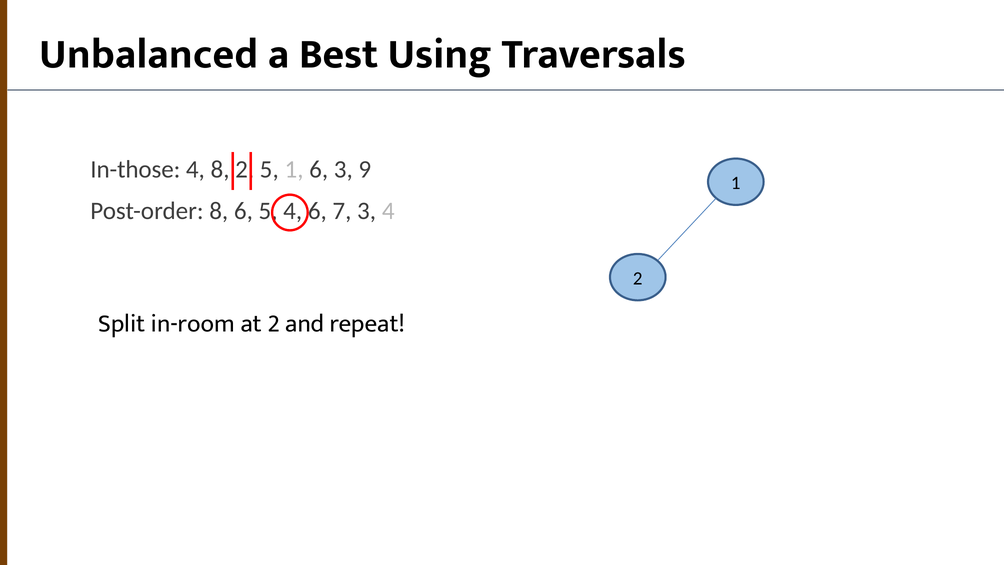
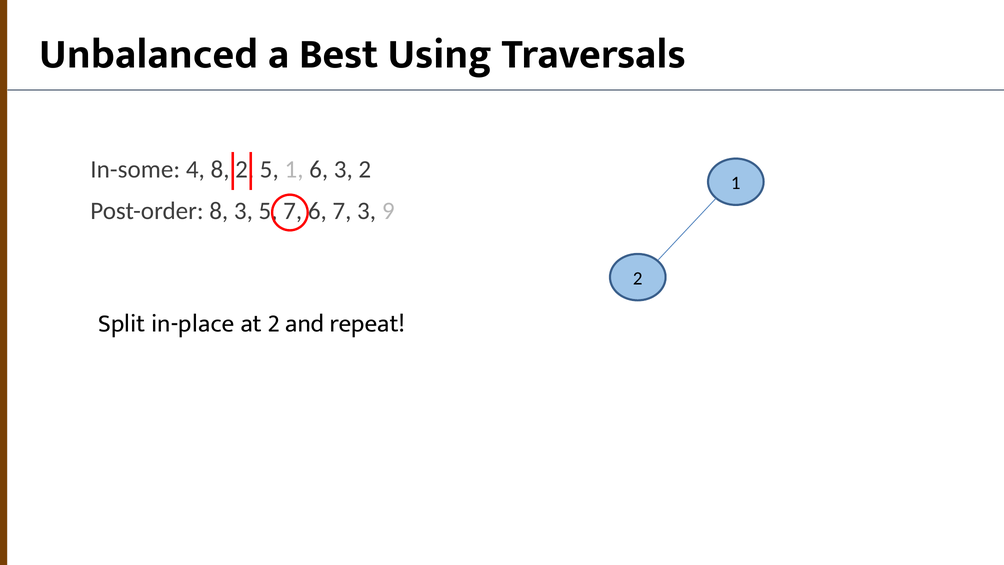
In-those: In-those -> In-some
3 9: 9 -> 2
8 6: 6 -> 3
5 4: 4 -> 7
3 4: 4 -> 9
in-room: in-room -> in-place
